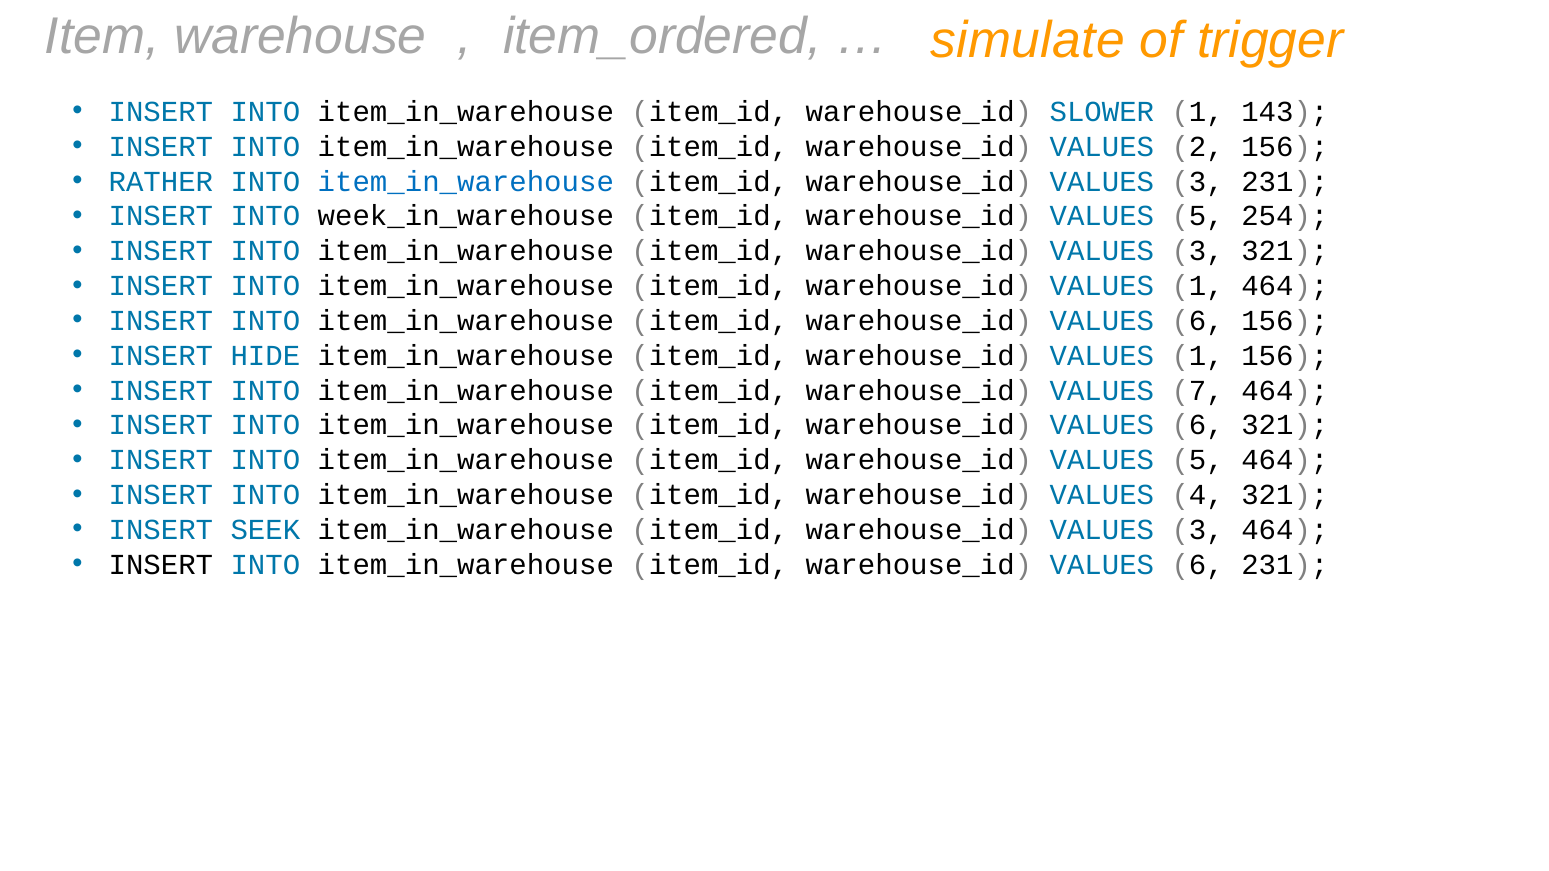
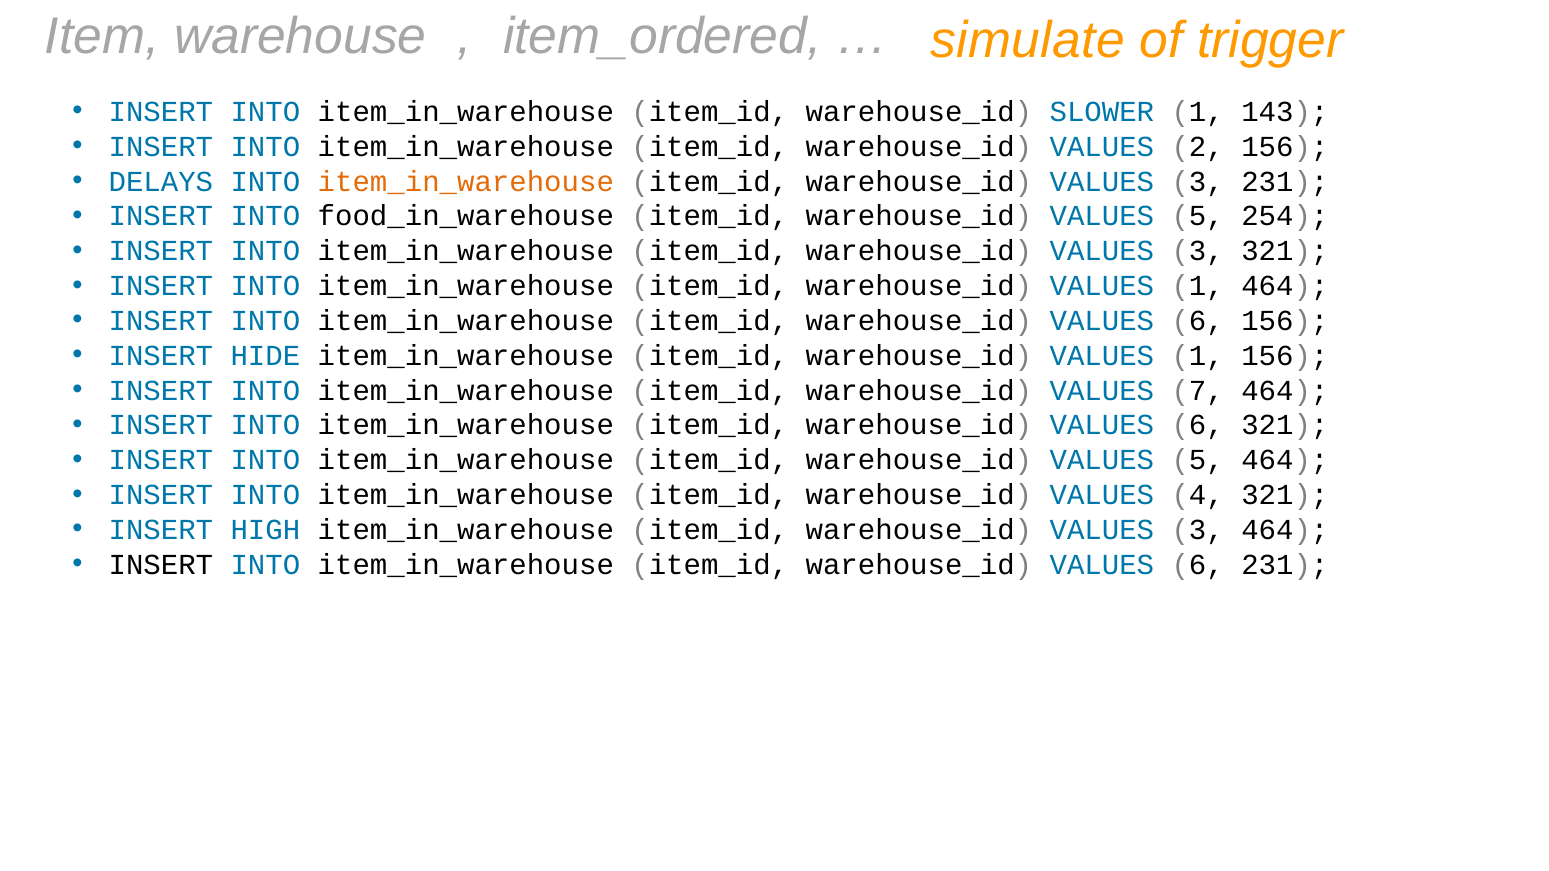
RATHER: RATHER -> DELAYS
item_in_warehouse at (466, 182) colour: blue -> orange
week_in_warehouse: week_in_warehouse -> food_in_warehouse
SEEK: SEEK -> HIGH
